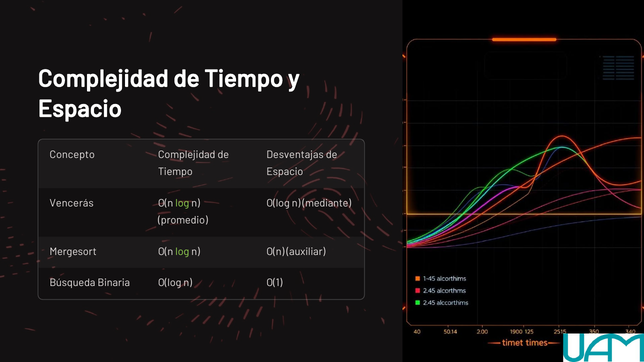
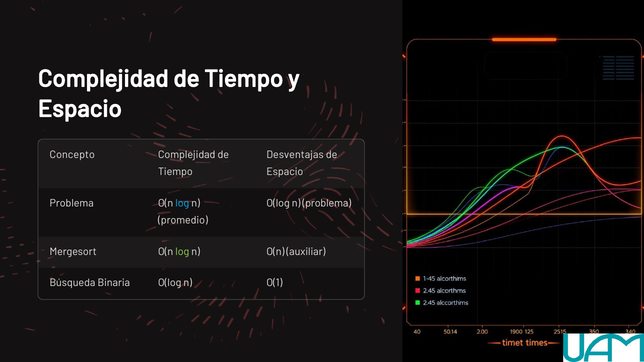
Vencerás at (72, 203): Vencerás -> Problema
log at (182, 203) colour: light green -> light blue
n mediante: mediante -> problema
